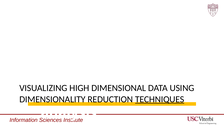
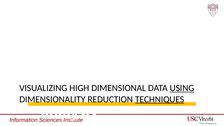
USING underline: none -> present
